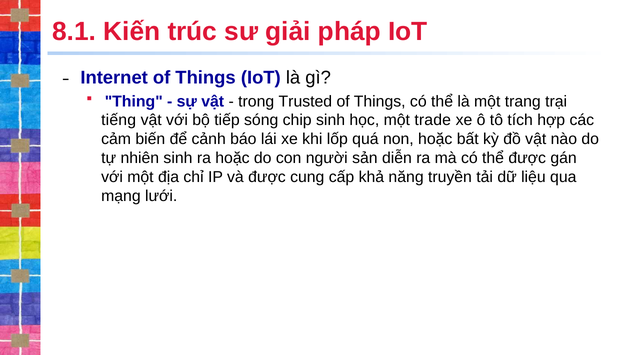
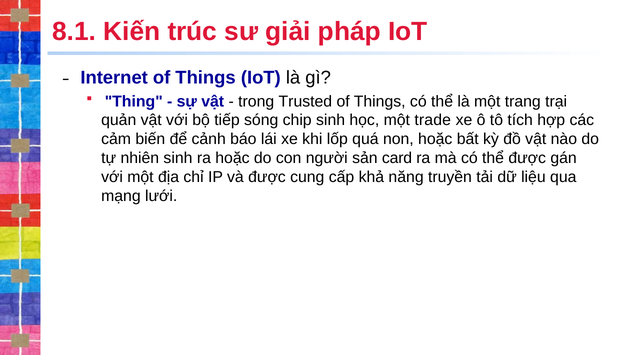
tiếng: tiếng -> quản
diễn: diễn -> card
